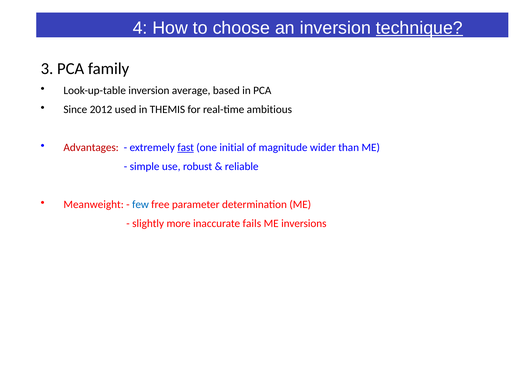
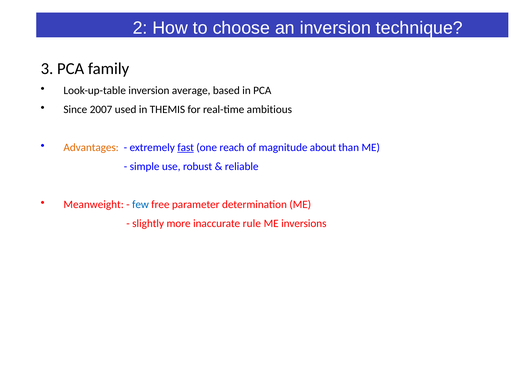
4: 4 -> 2
technique underline: present -> none
2012: 2012 -> 2007
Advantages colour: red -> orange
initial: initial -> reach
wider: wider -> about
fails: fails -> rule
